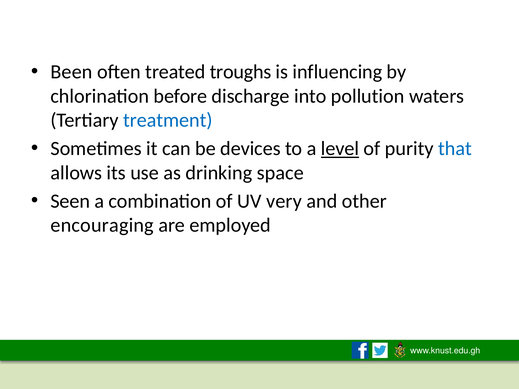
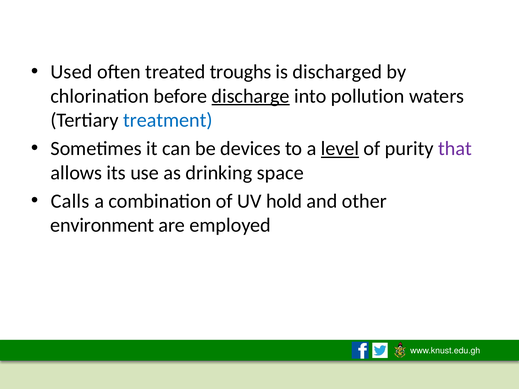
Been: Been -> Used
influencing: influencing -> discharged
discharge underline: none -> present
that colour: blue -> purple
Seen: Seen -> Calls
very: very -> hold
encouraging: encouraging -> environment
